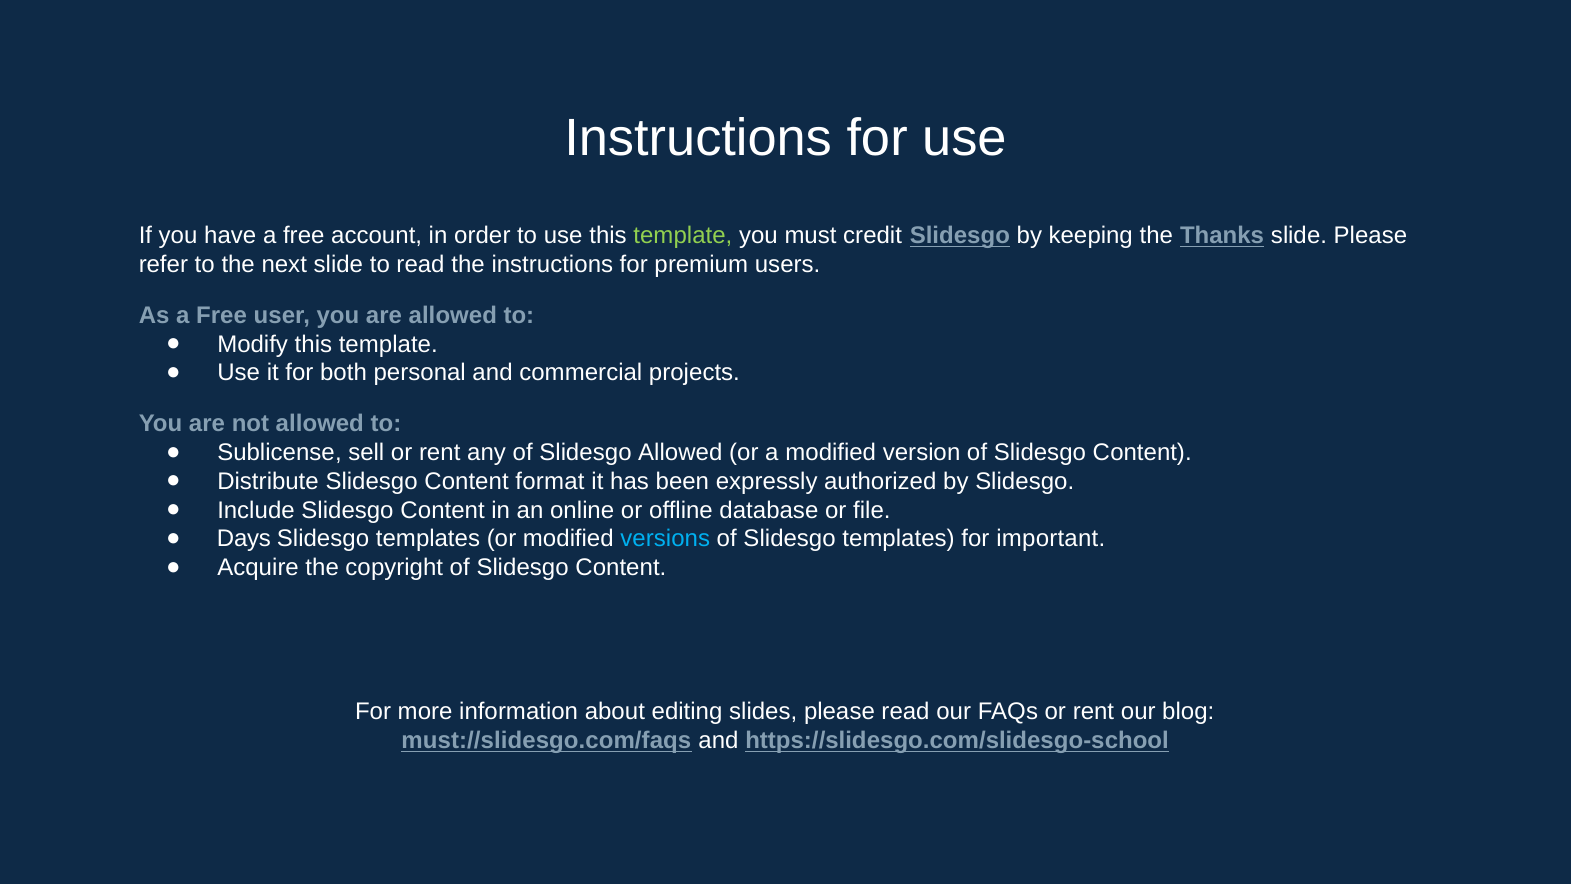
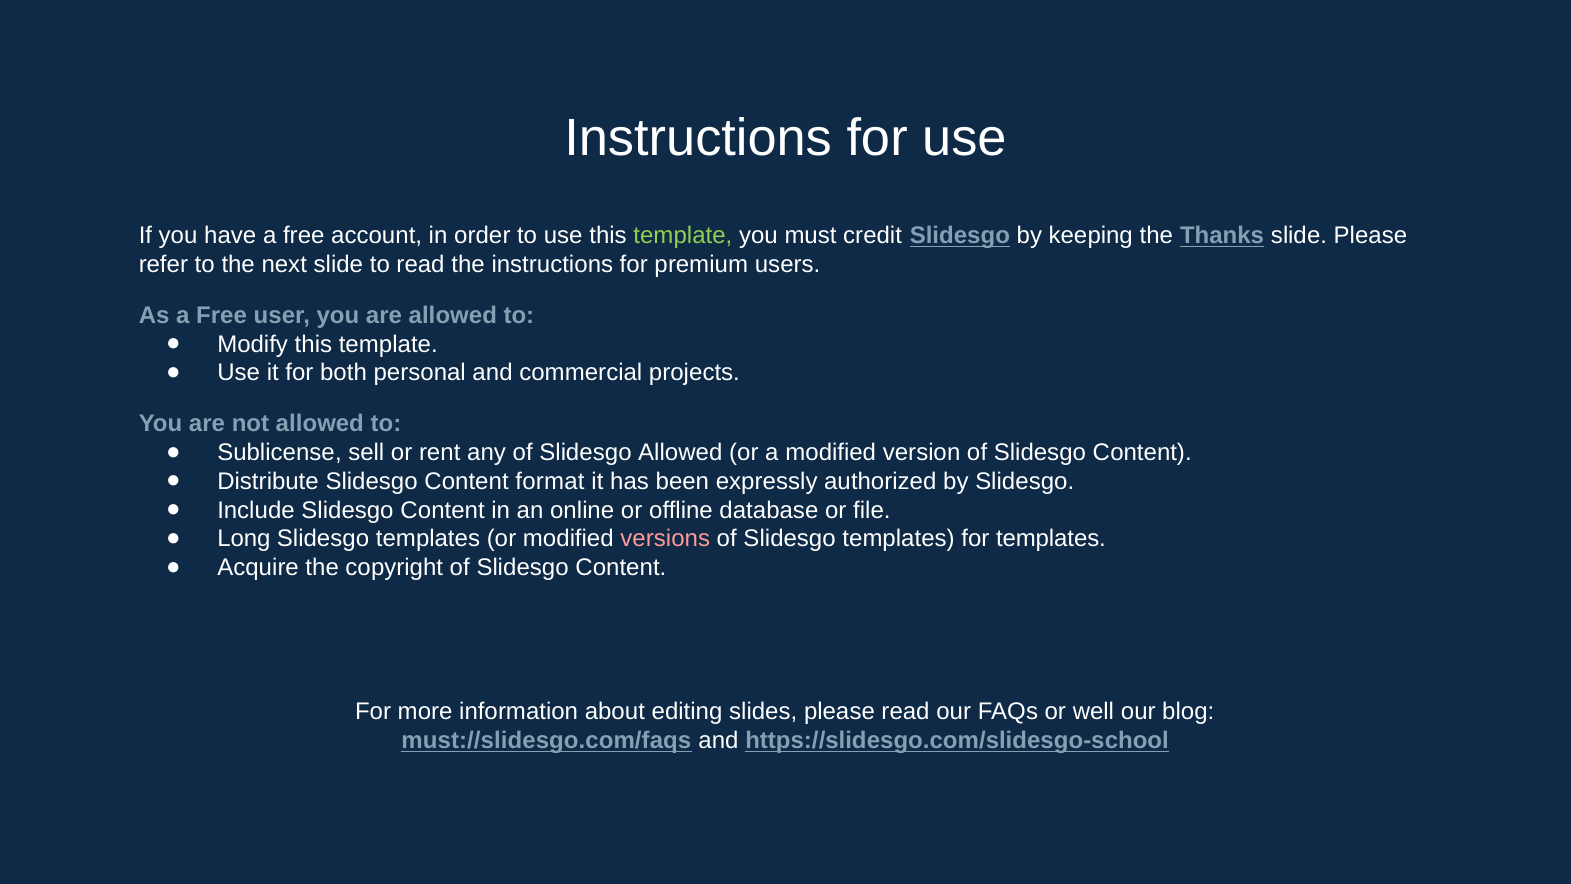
Days: Days -> Long
versions colour: light blue -> pink
for important: important -> templates
FAQs or rent: rent -> well
